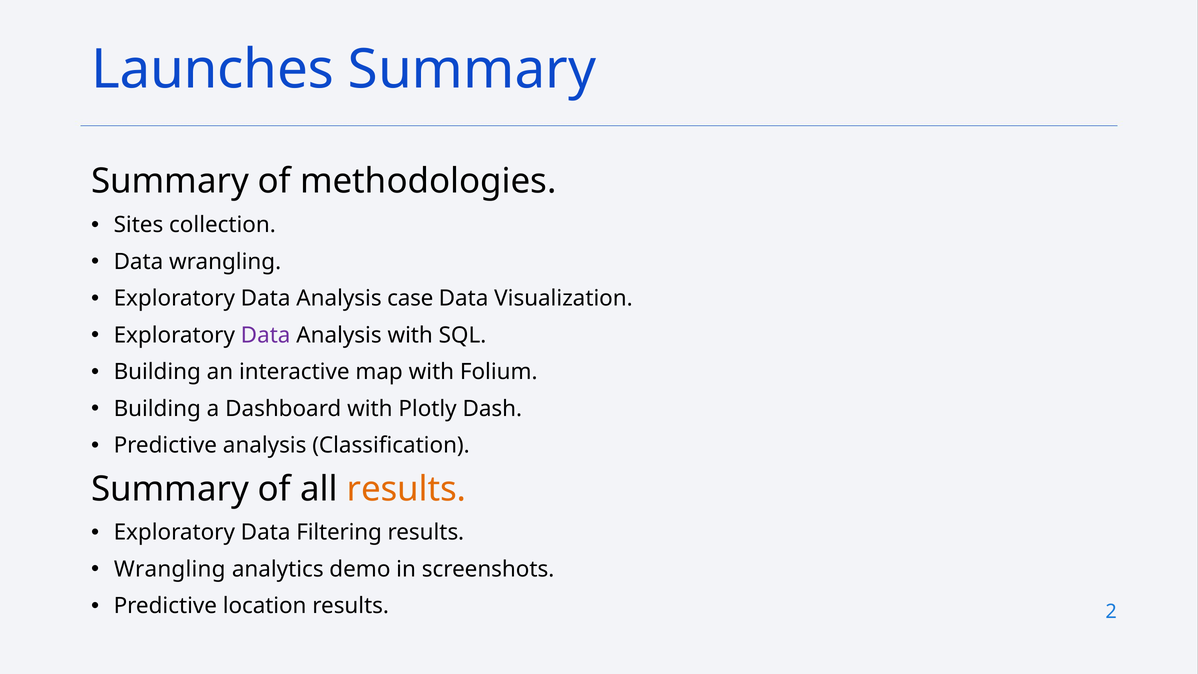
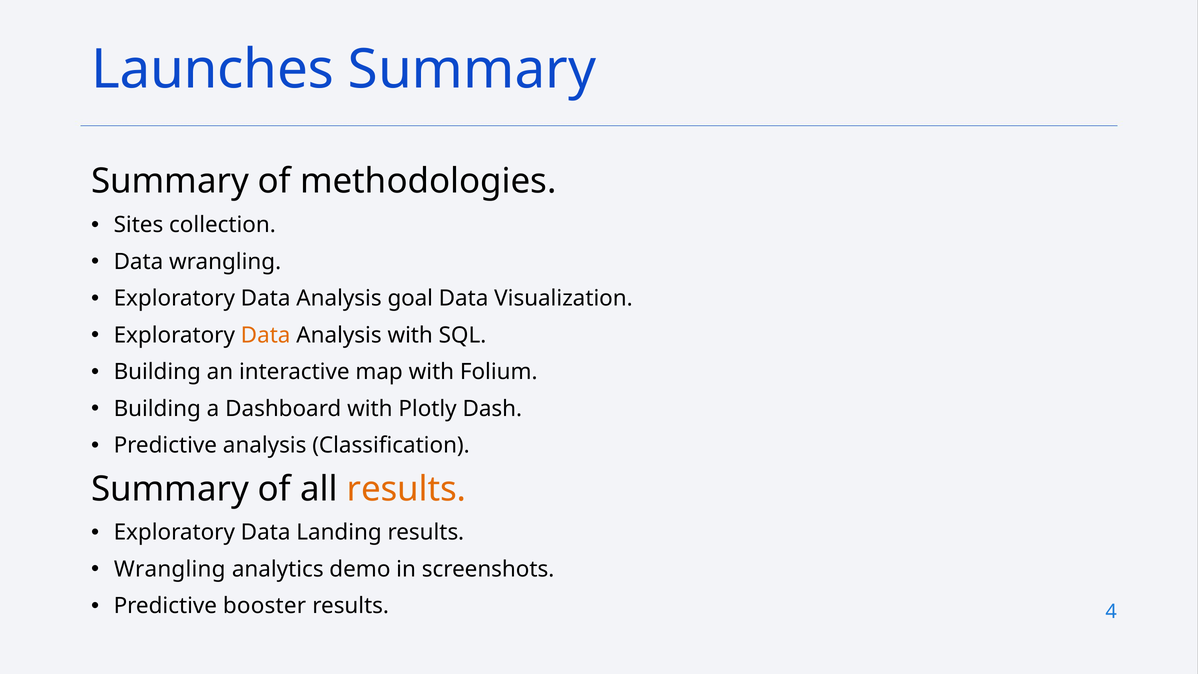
case: case -> goal
Data at (266, 335) colour: purple -> orange
Filtering: Filtering -> Landing
location: location -> booster
2: 2 -> 4
